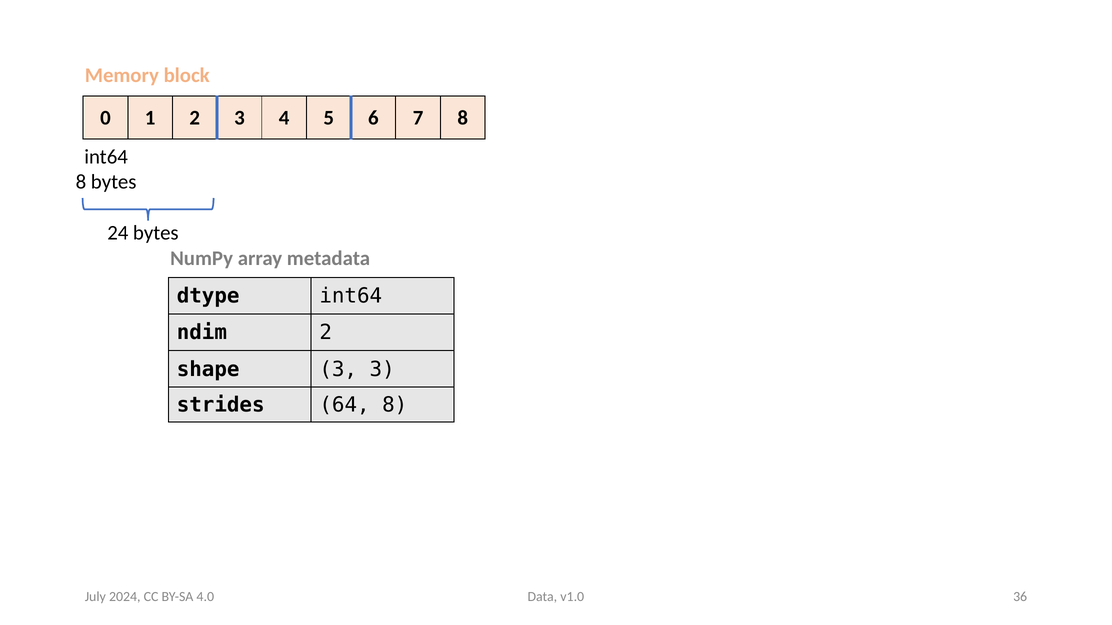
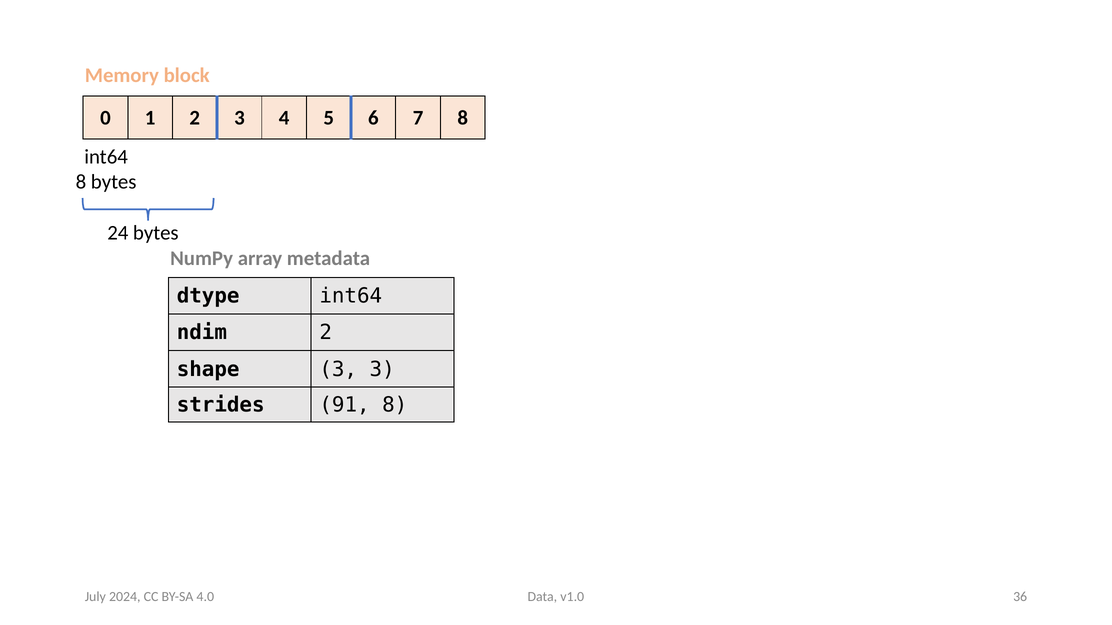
64: 64 -> 91
